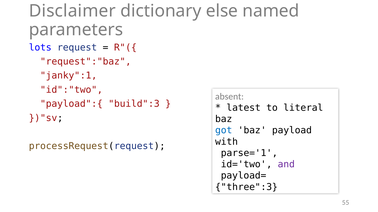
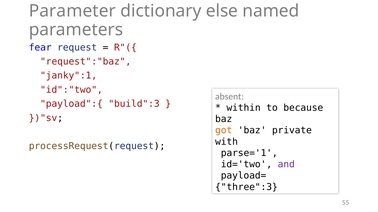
Disclaimer: Disclaimer -> Parameter
lots: lots -> fear
latest: latest -> within
literal: literal -> because
got colour: blue -> orange
payload: payload -> private
